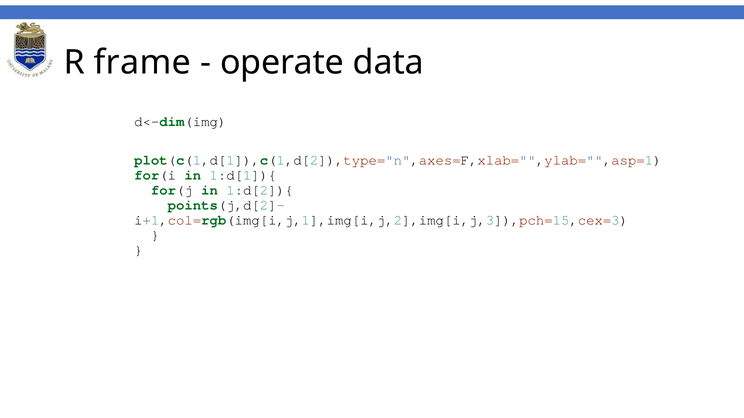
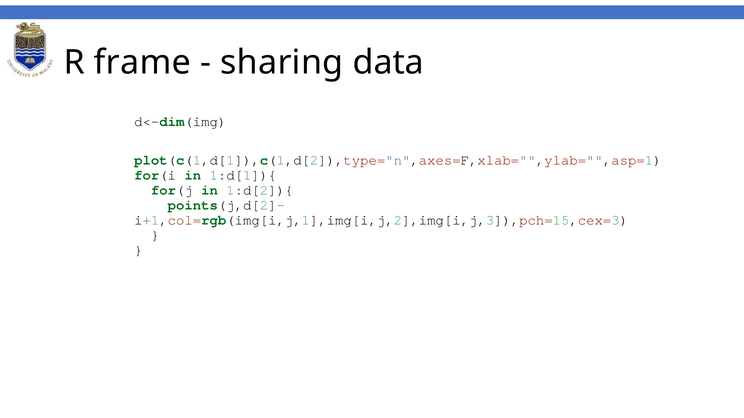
operate: operate -> sharing
